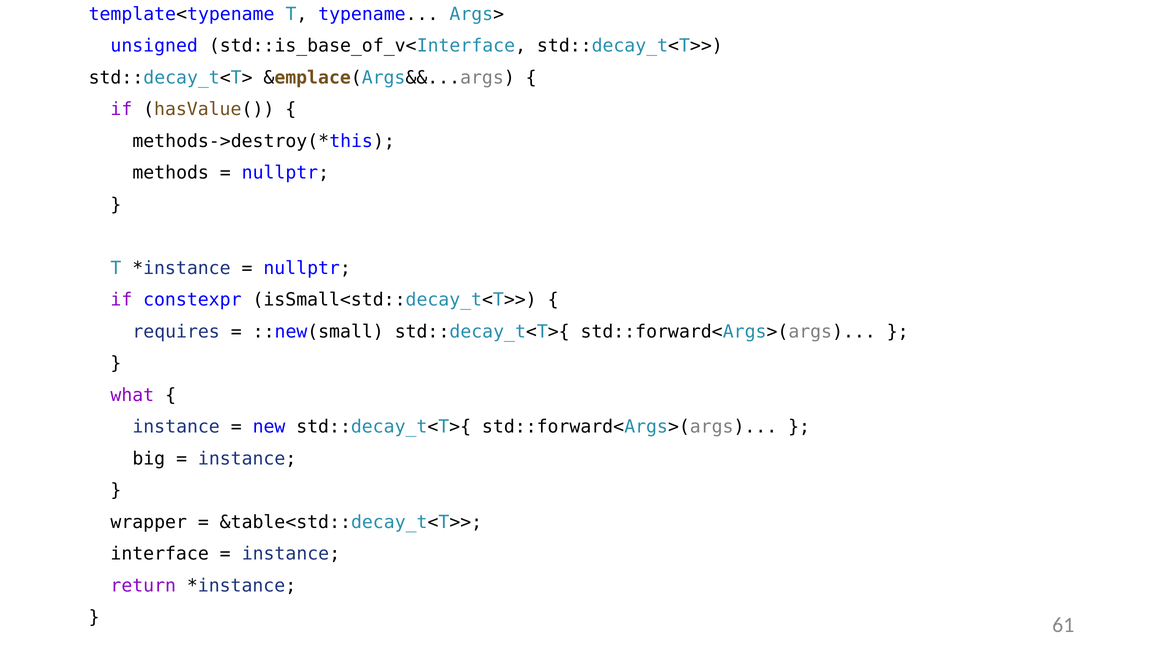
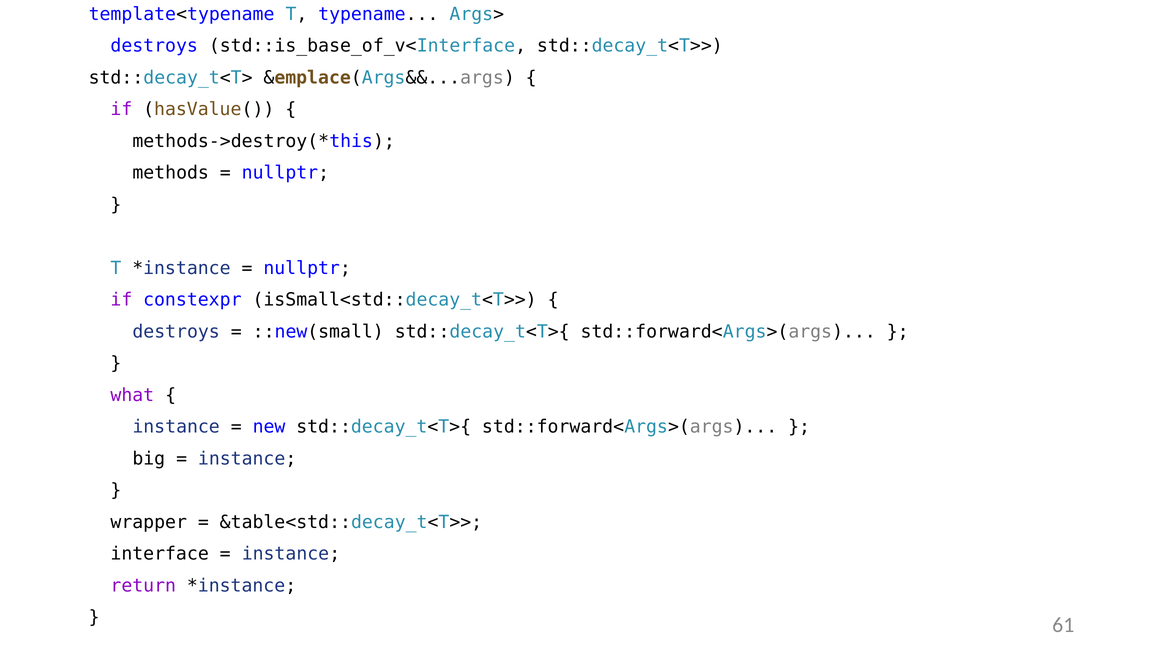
unsigned at (154, 46): unsigned -> destroys
requires at (176, 332): requires -> destroys
